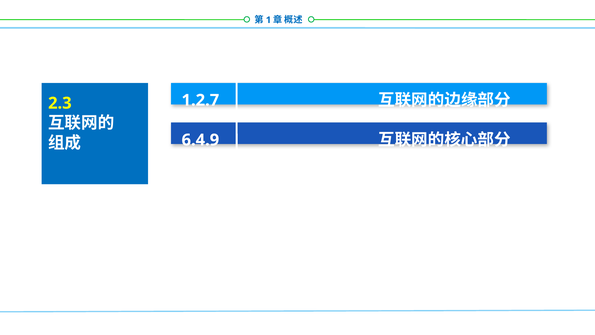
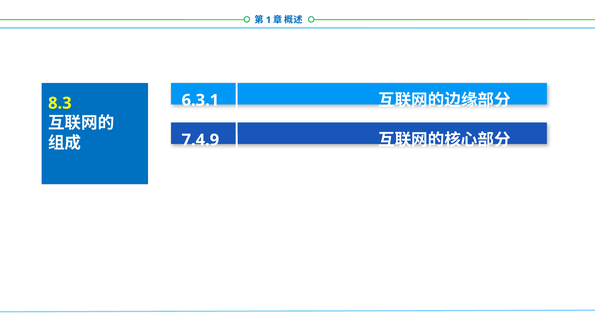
1.2.7: 1.2.7 -> 6.3.1
2.3: 2.3 -> 8.3
6.4.9: 6.4.9 -> 7.4.9
